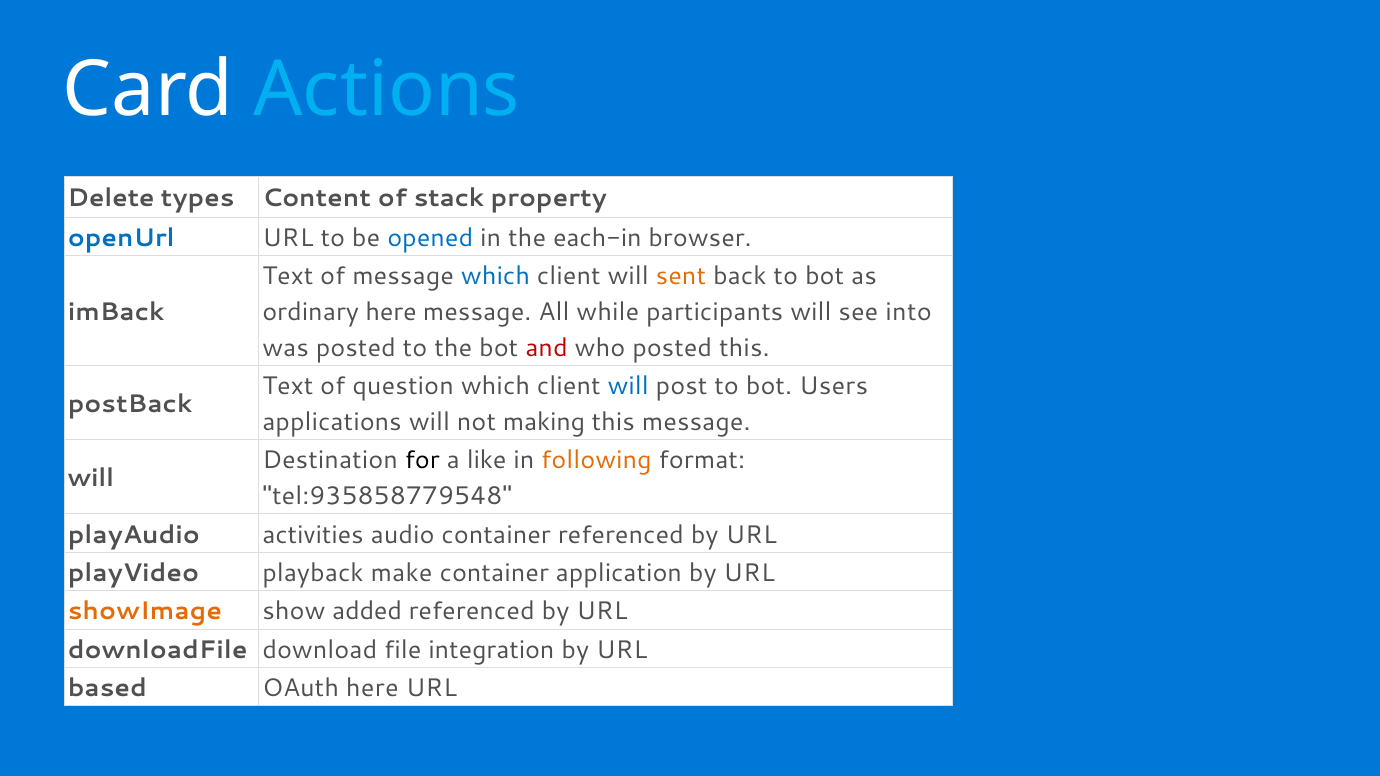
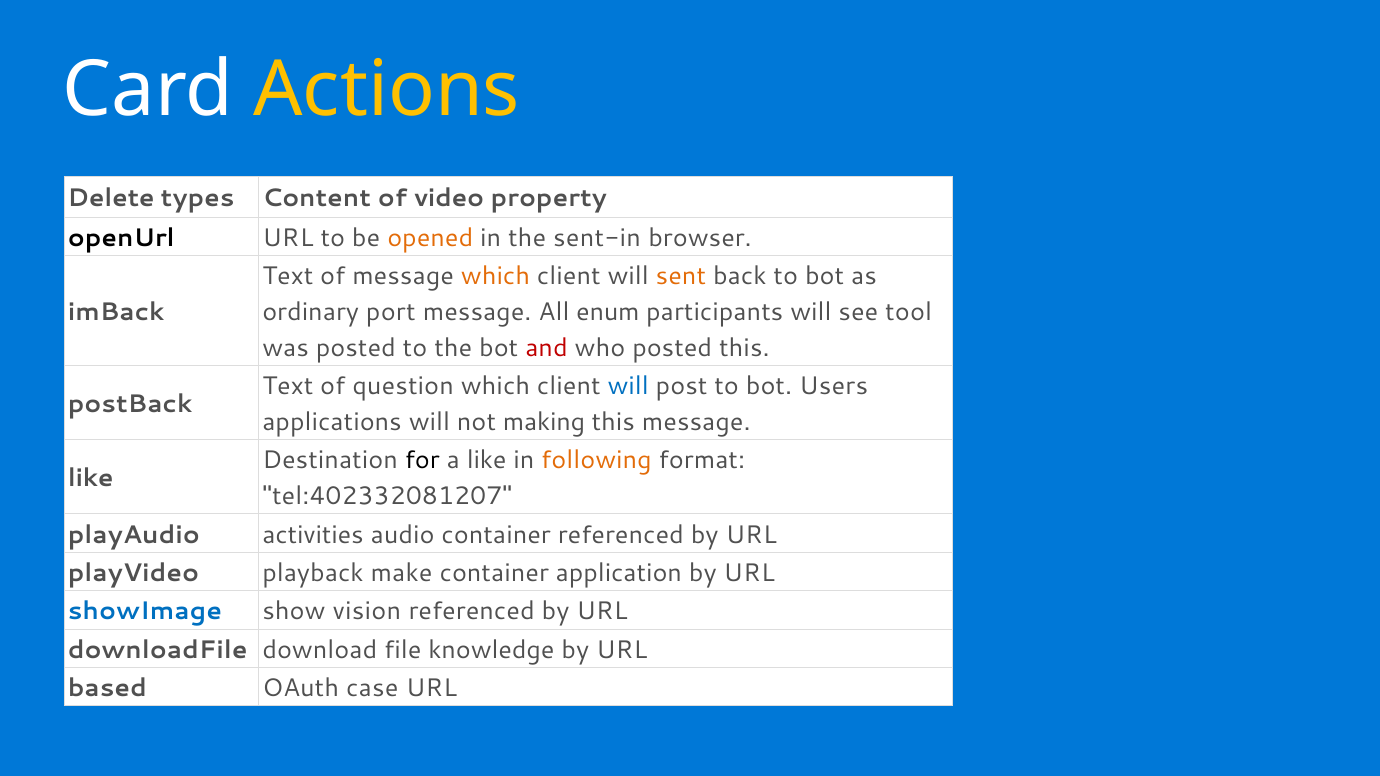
Actions colour: light blue -> yellow
stack: stack -> video
openUrl colour: blue -> black
opened colour: blue -> orange
each-in: each-in -> sent-in
which at (496, 276) colour: blue -> orange
ordinary here: here -> port
while: while -> enum
into: into -> tool
will at (91, 479): will -> like
tel:935858779548: tel:935858779548 -> tel:402332081207
showImage colour: orange -> blue
added: added -> vision
integration: integration -> knowledge
OAuth here: here -> case
